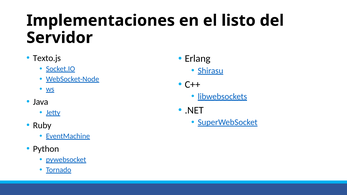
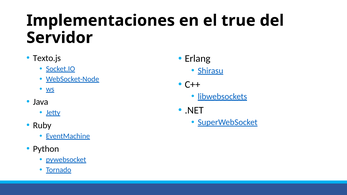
listo: listo -> true
